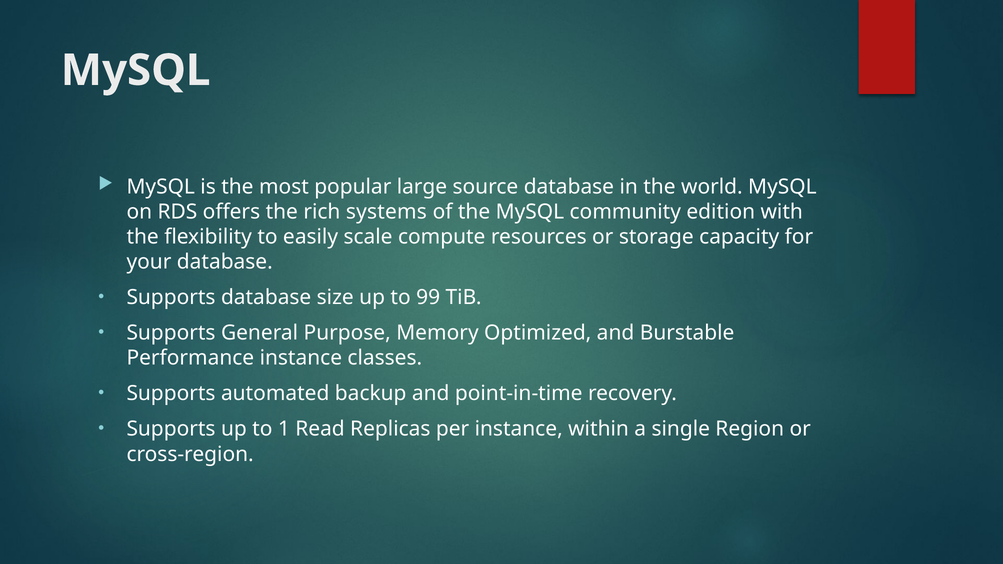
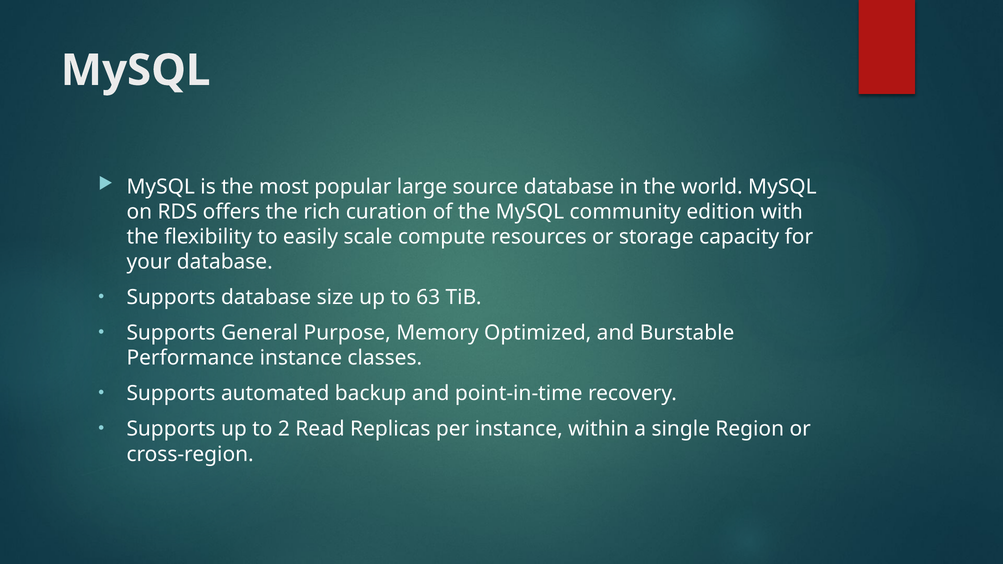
systems: systems -> curation
99: 99 -> 63
1: 1 -> 2
